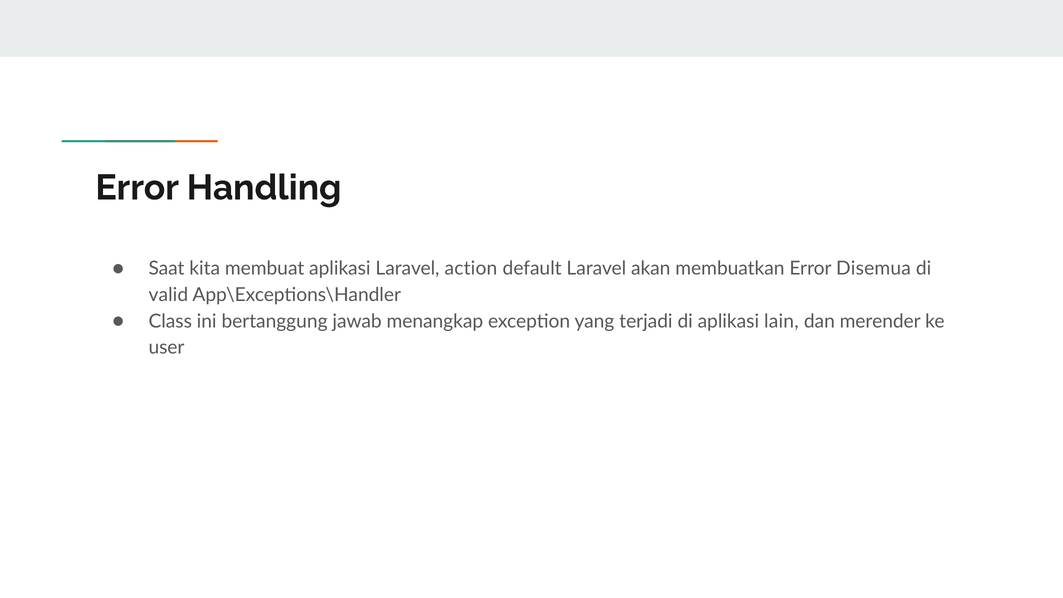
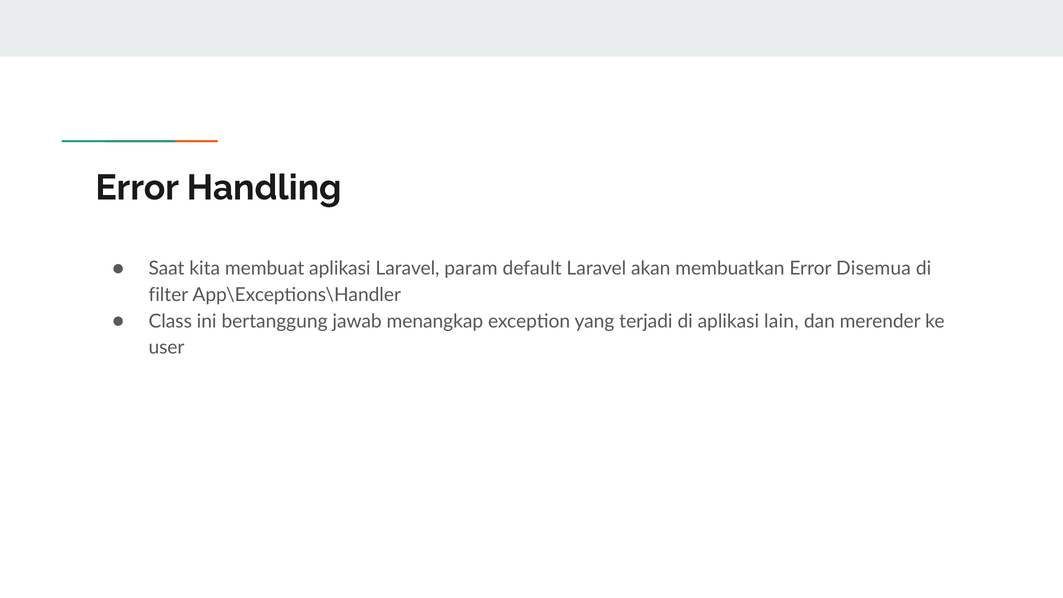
action: action -> param
valid: valid -> filter
